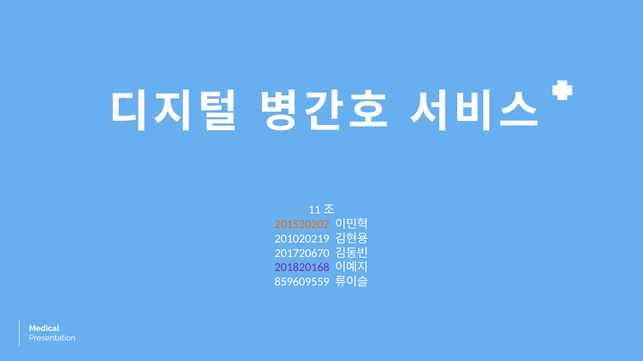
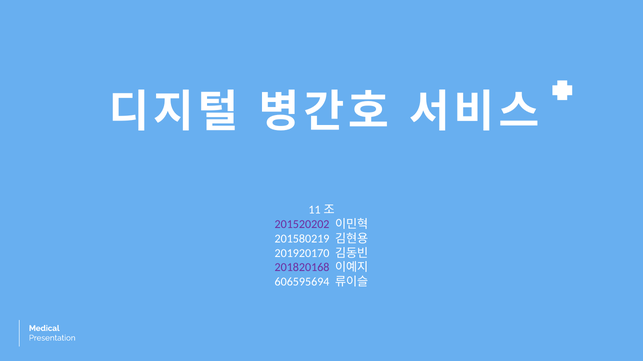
201520202 colour: orange -> purple
201020219: 201020219 -> 201580219
201720670: 201720670 -> 201920170
859609559: 859609559 -> 606595694
